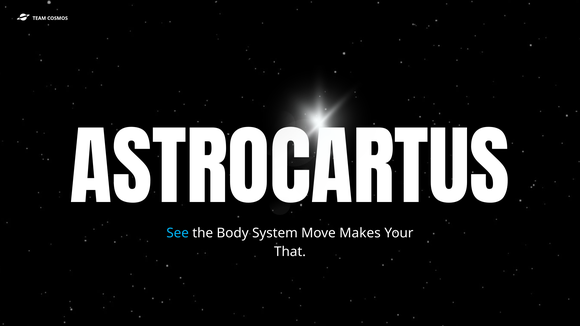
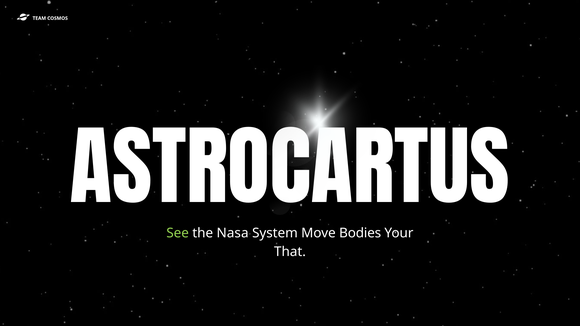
See colour: light blue -> light green
Body: Body -> Nasa
Makes: Makes -> Bodies
